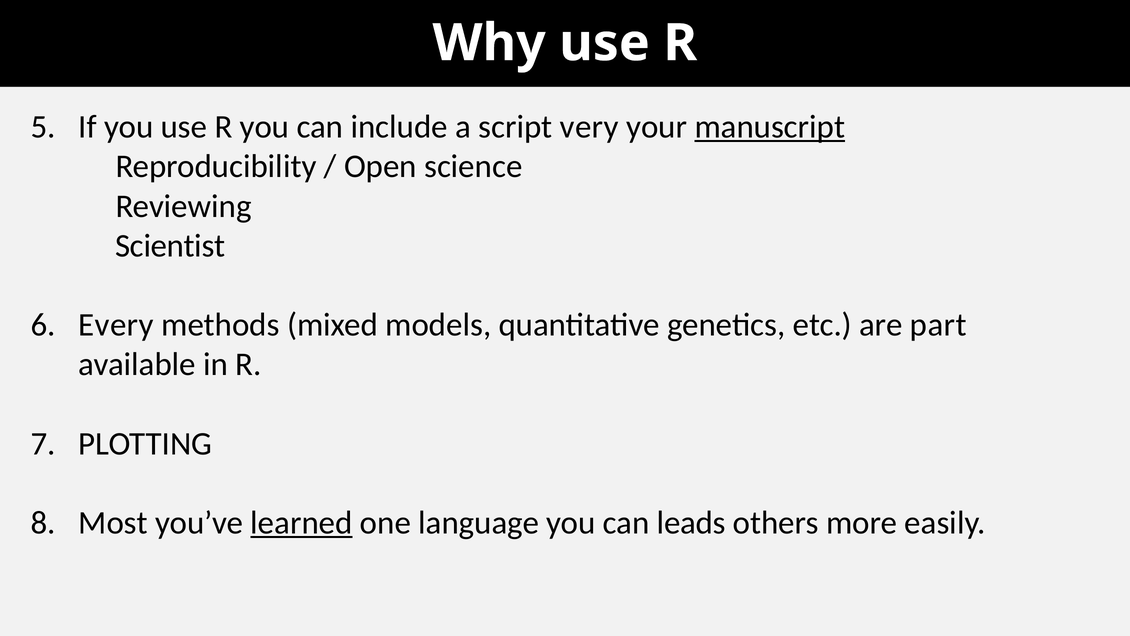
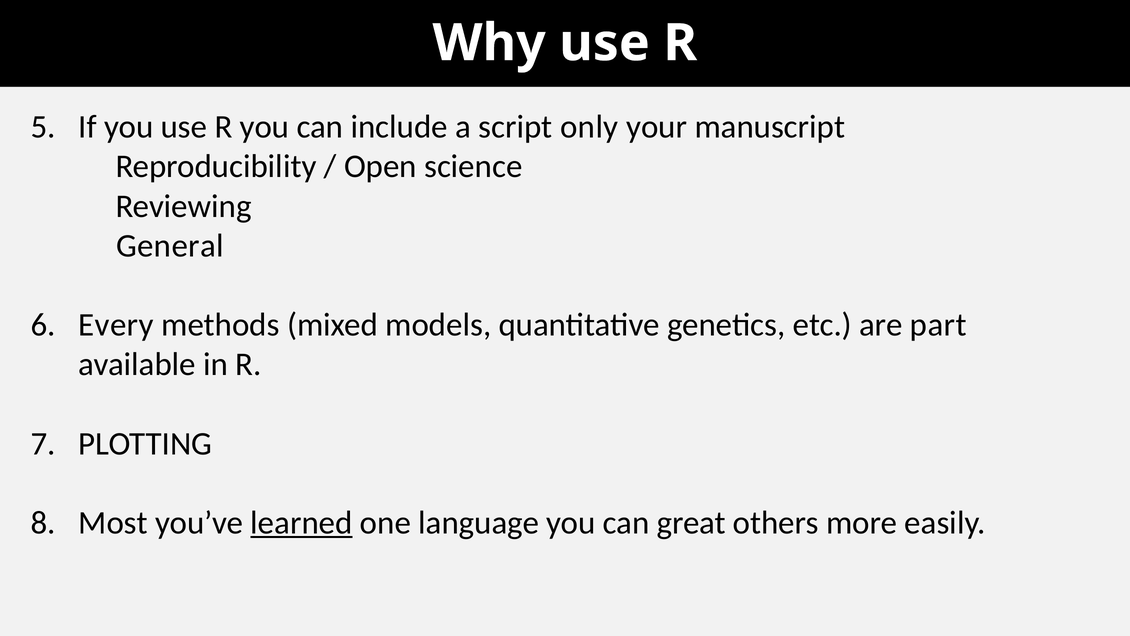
very: very -> only
manuscript underline: present -> none
Scientist: Scientist -> General
leads: leads -> great
